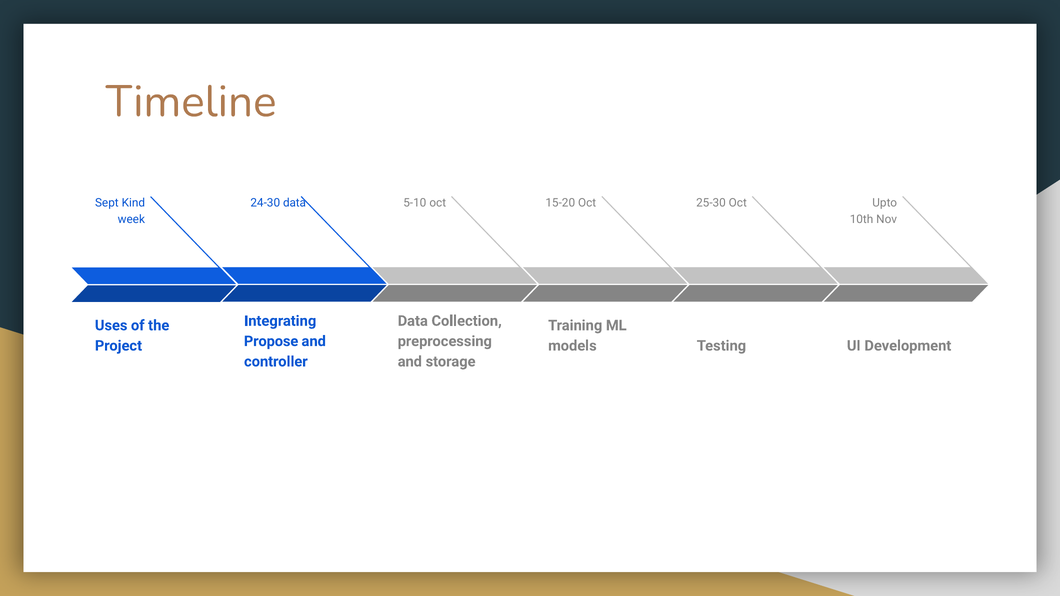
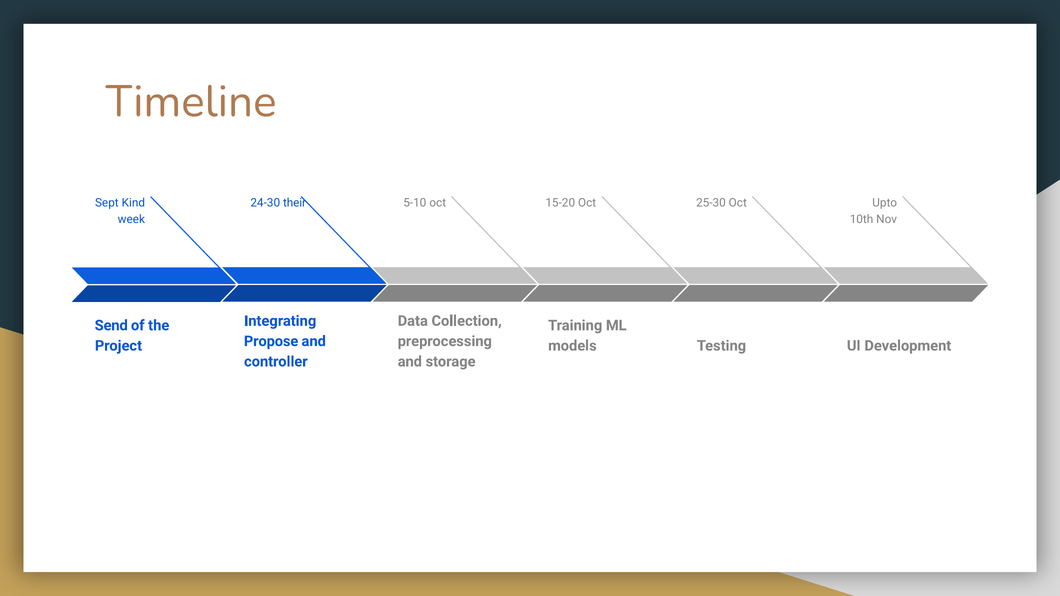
24-30 data: data -> their
Uses: Uses -> Send
